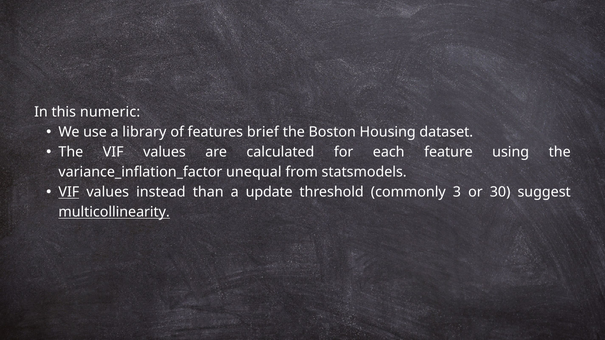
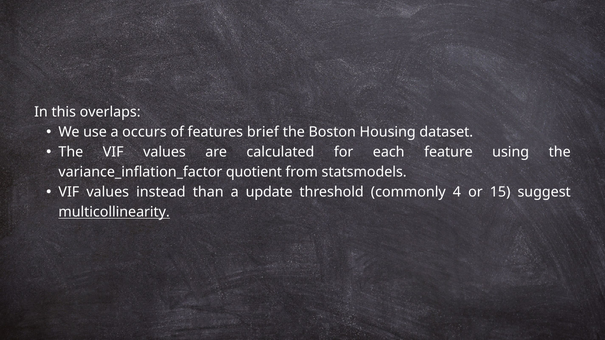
numeric: numeric -> overlaps
library: library -> occurs
unequal: unequal -> quotient
VIF at (69, 192) underline: present -> none
3: 3 -> 4
30: 30 -> 15
